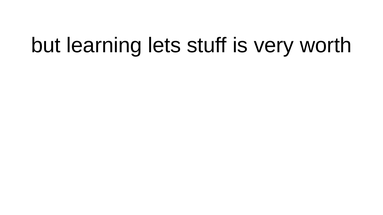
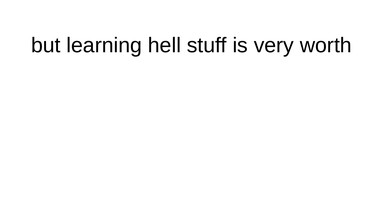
lets: lets -> hell
